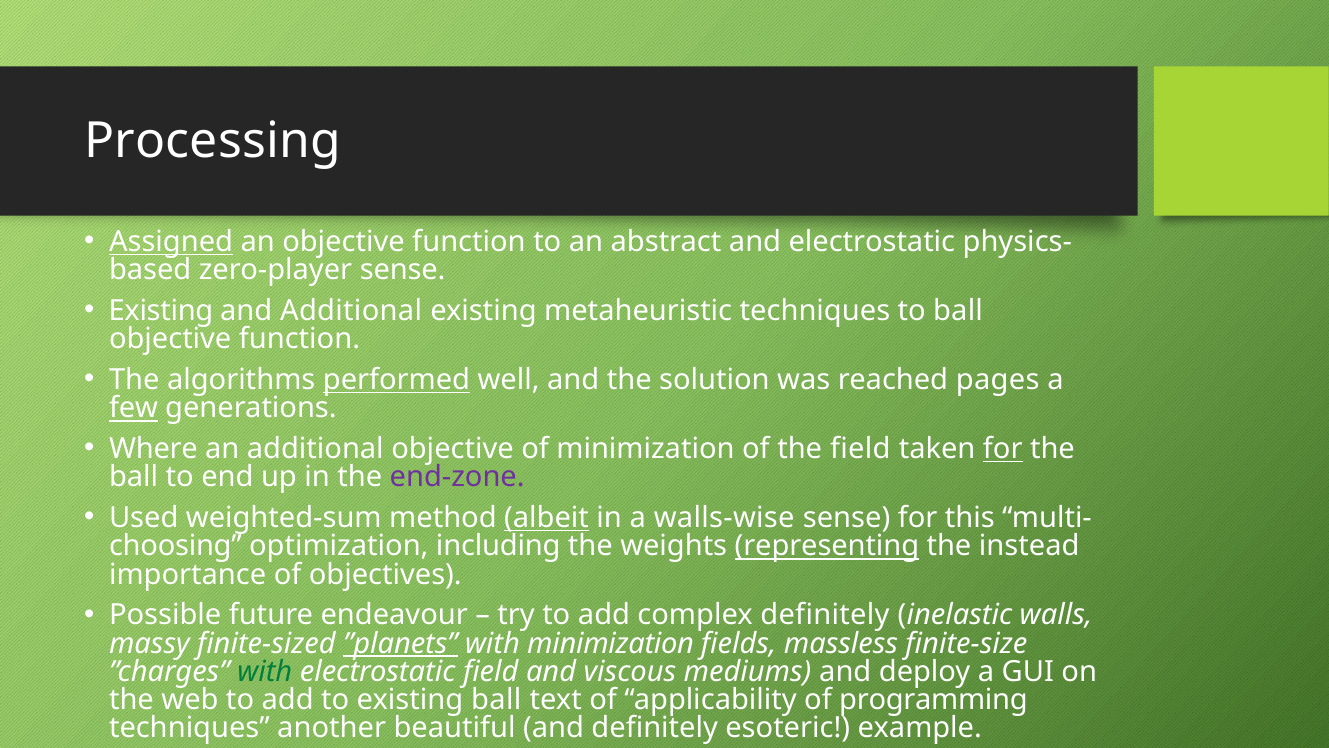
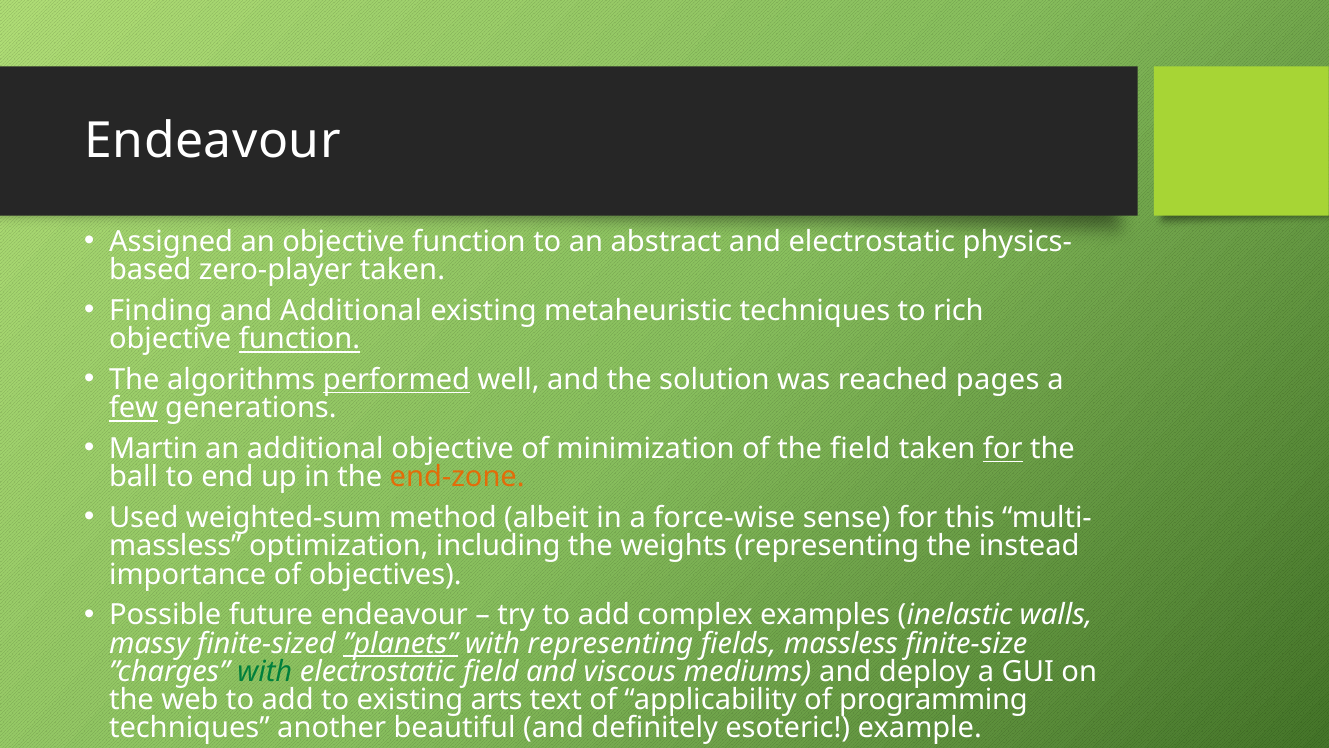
Processing at (213, 141): Processing -> Endeavour
Assigned underline: present -> none
zero-player sense: sense -> taken
Existing at (161, 311): Existing -> Finding
to ball: ball -> rich
function at (299, 339) underline: none -> present
Where: Where -> Martin
end-zone colour: purple -> orange
albeit underline: present -> none
walls-wise: walls-wise -> force-wise
choosing at (175, 546): choosing -> massless
representing at (827, 546) underline: present -> none
complex definitely: definitely -> examples
with minimization: minimization -> representing
existing ball: ball -> arts
